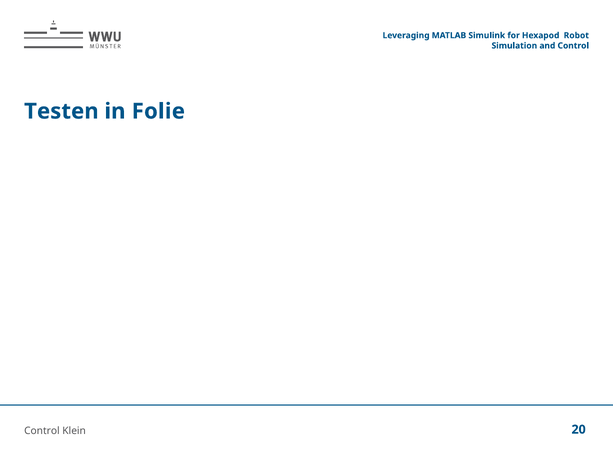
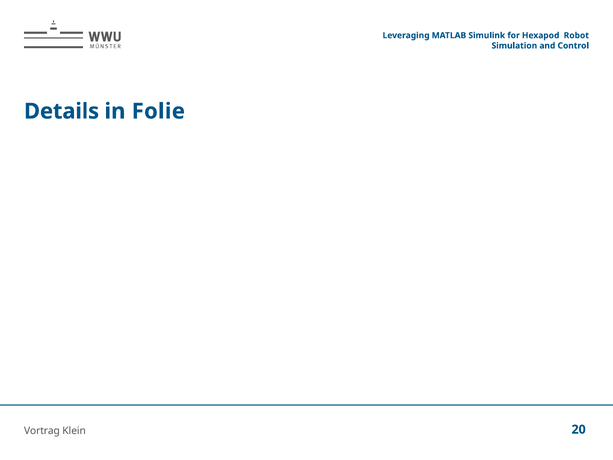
Testen: Testen -> Details
Control at (42, 431): Control -> Vortrag
